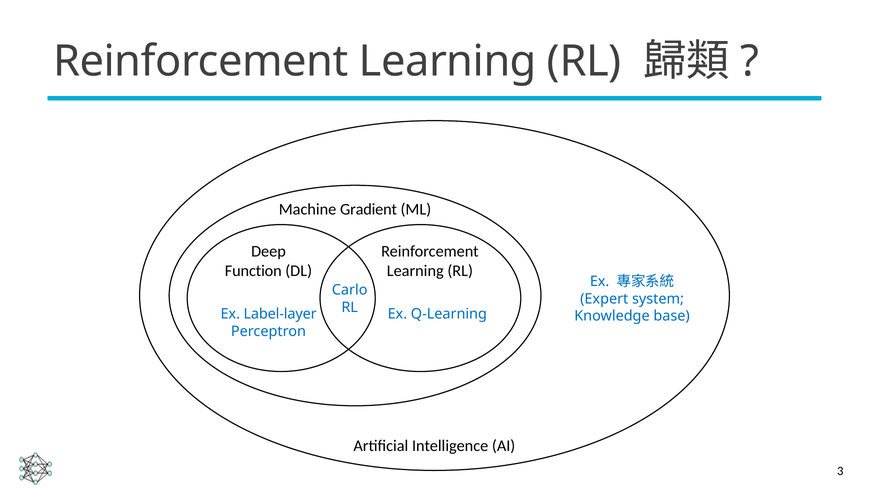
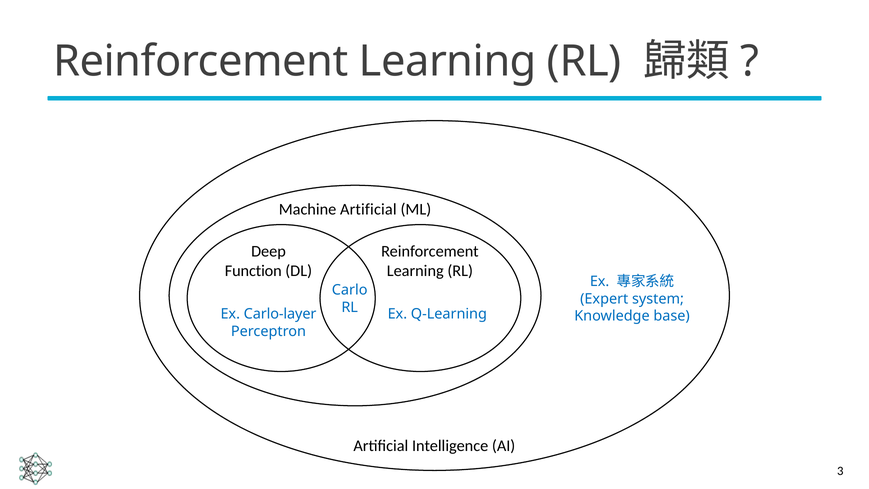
Machine Gradient: Gradient -> Artificial
Label-layer: Label-layer -> Carlo-layer
